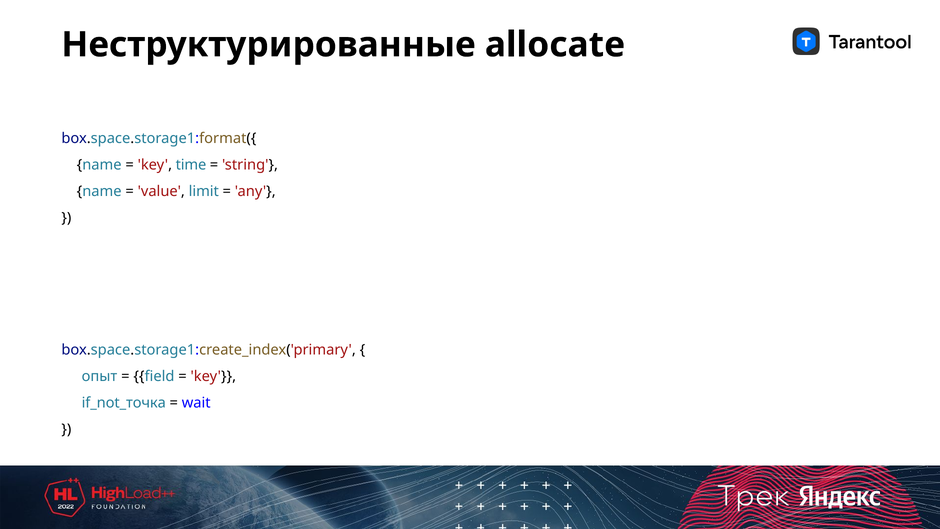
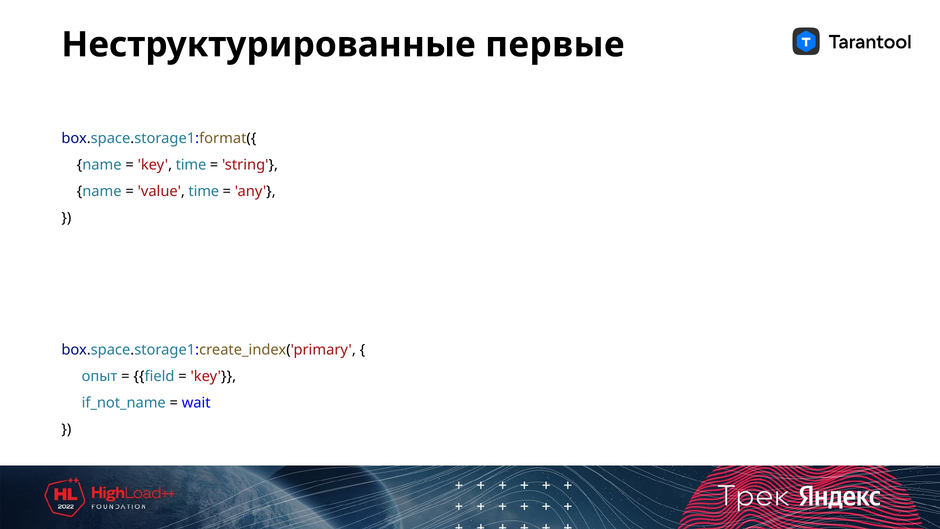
allocate: allocate -> первые
value limit: limit -> time
if_not_точка: if_not_точка -> if_not_name
